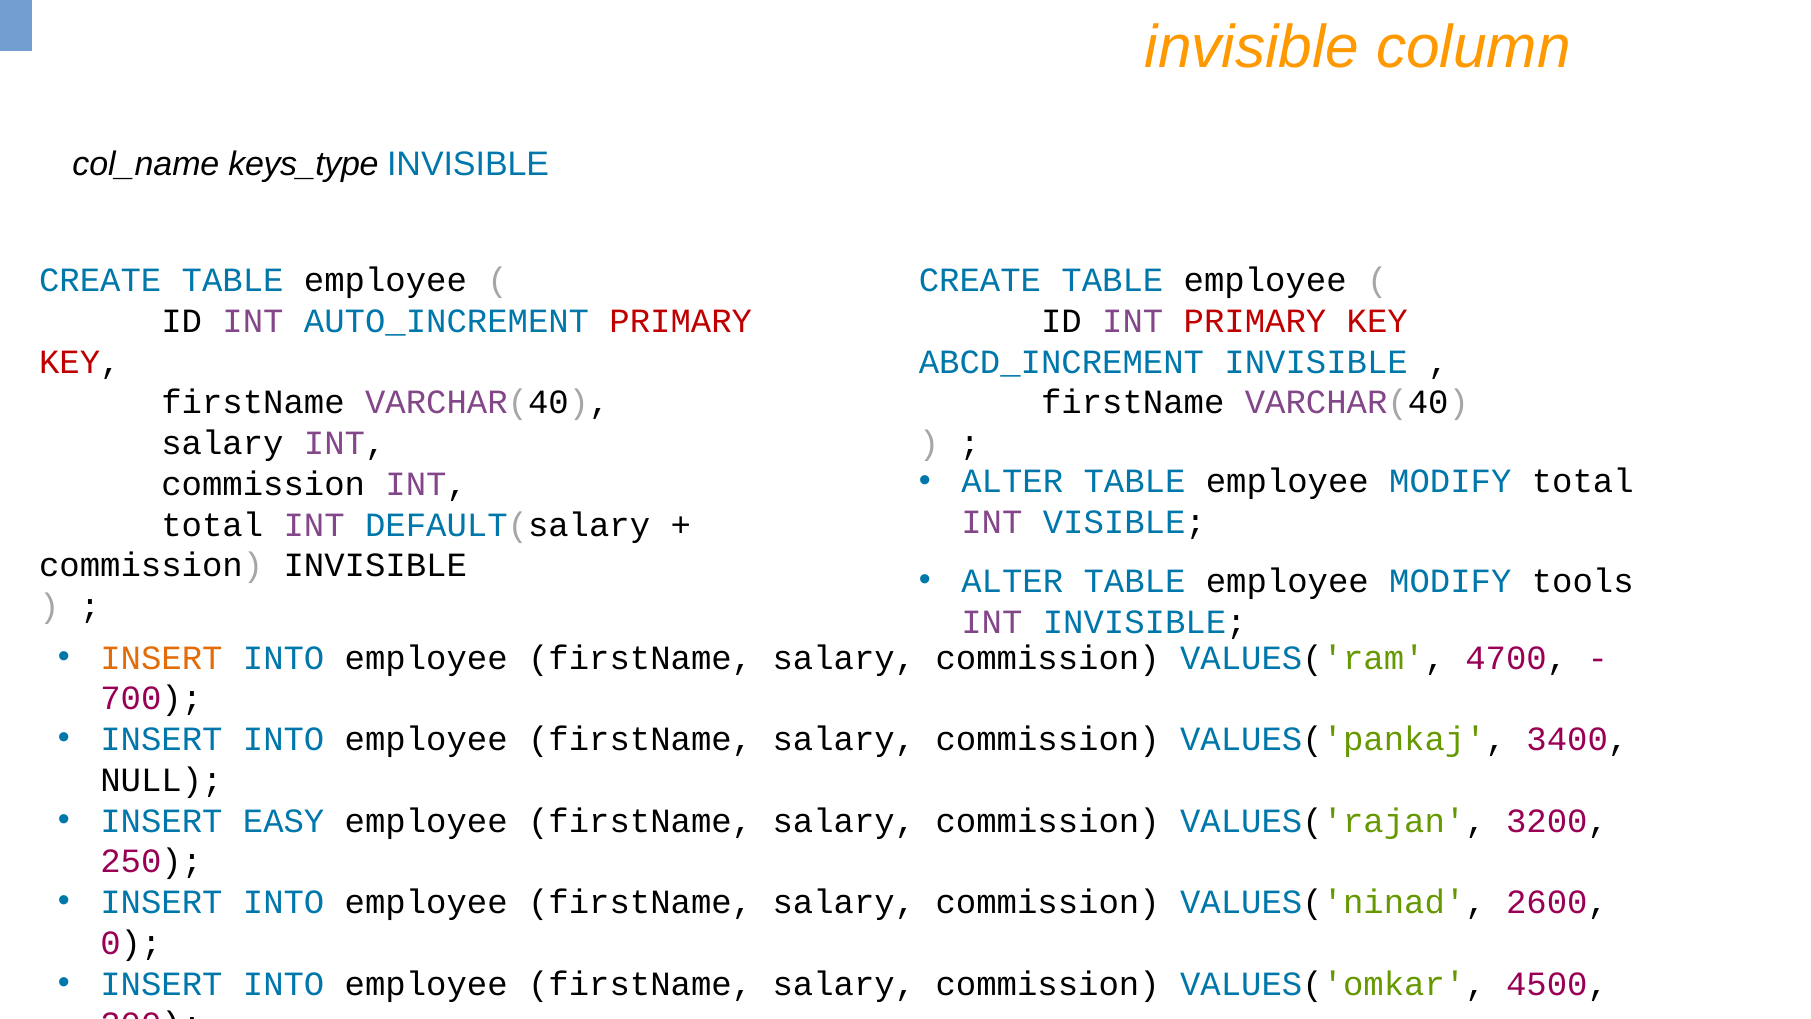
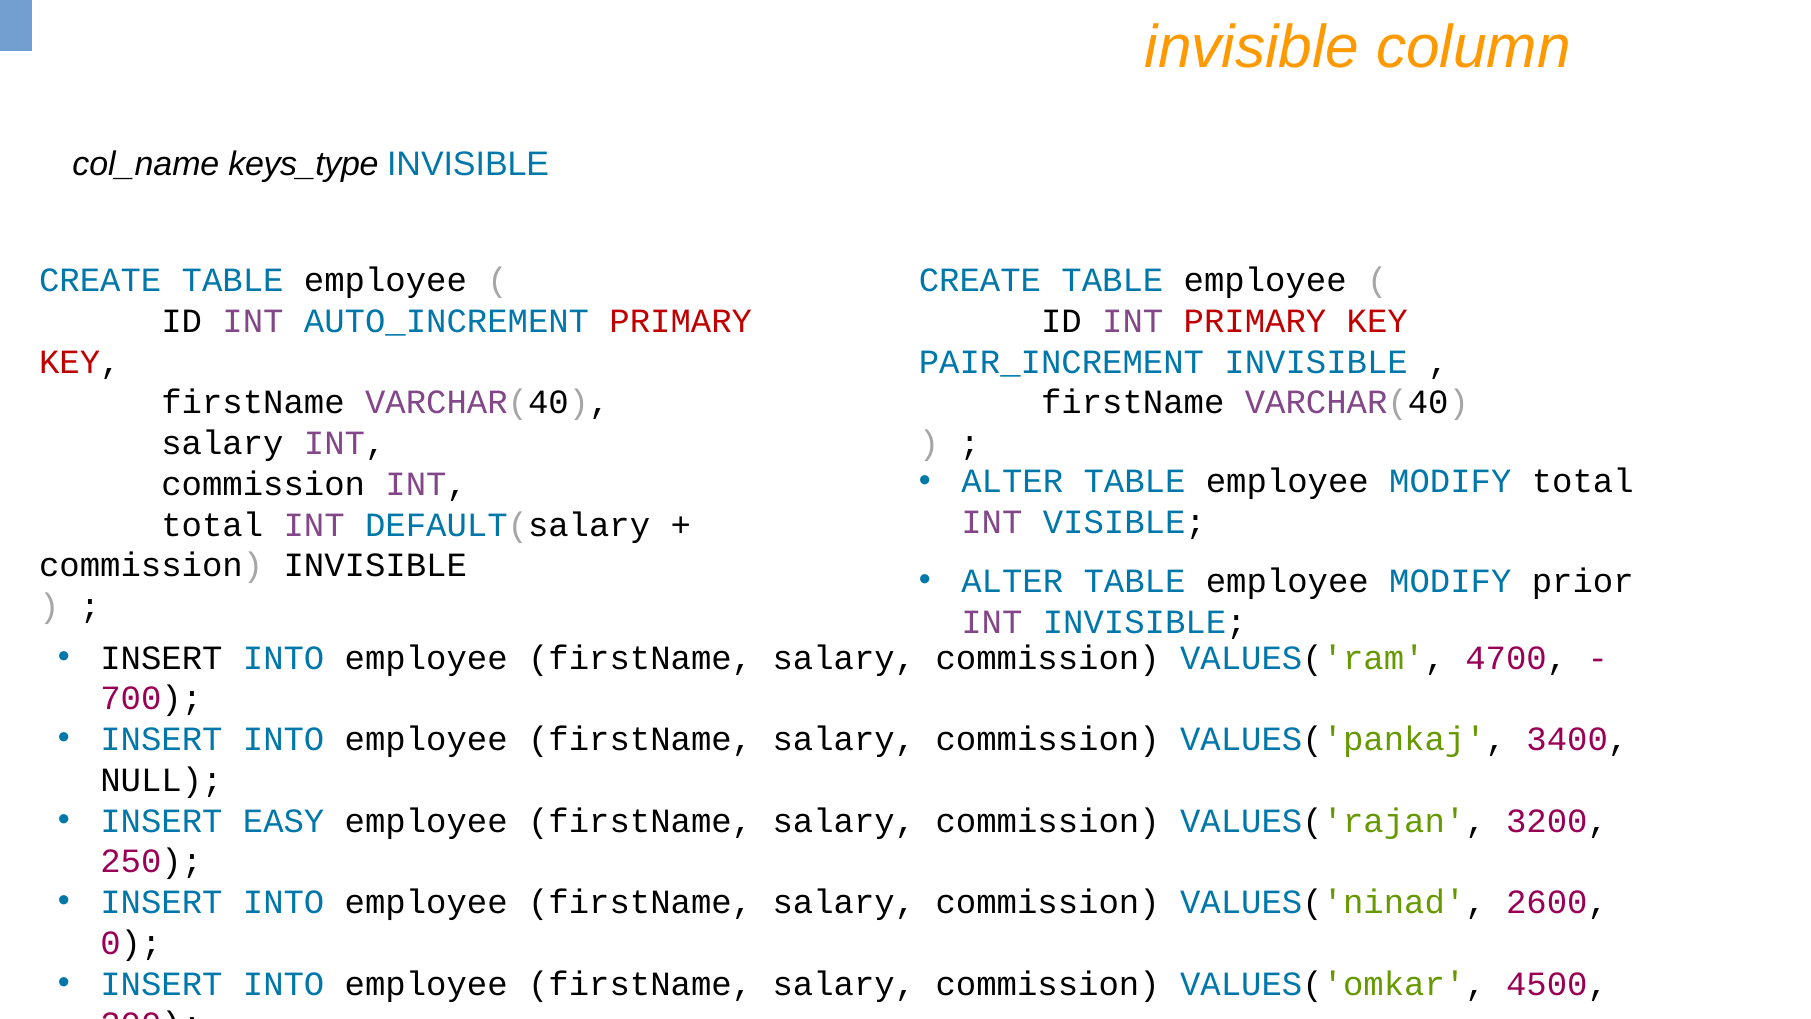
ABCD_INCREMENT: ABCD_INCREMENT -> PAIR_INCREMENT
tools: tools -> prior
INSERT at (161, 658) colour: orange -> black
